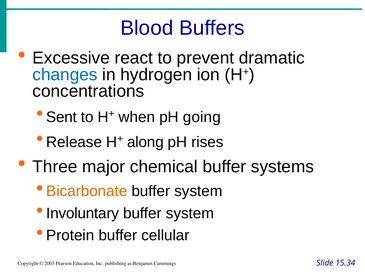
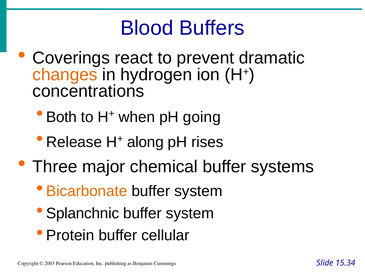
Excessive: Excessive -> Coverings
changes colour: blue -> orange
Sent: Sent -> Both
Involuntary: Involuntary -> Splanchnic
